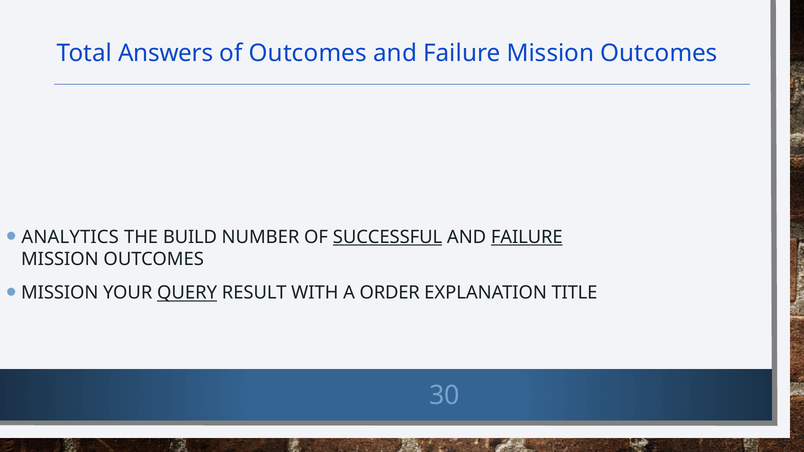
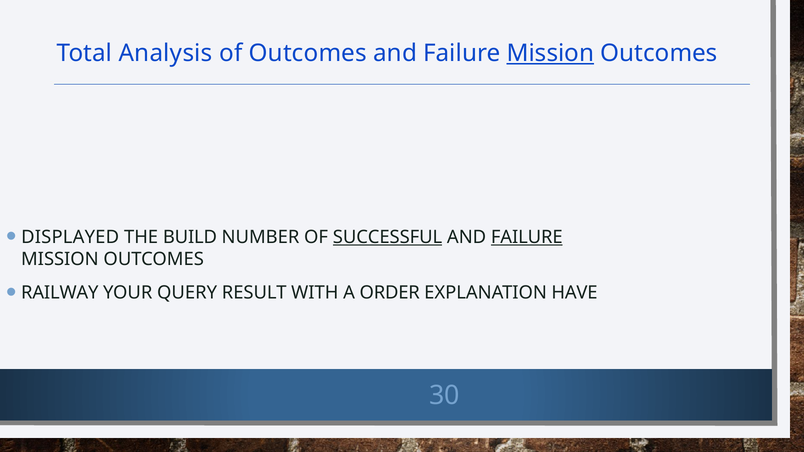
Answers: Answers -> Analysis
Mission at (550, 53) underline: none -> present
ANALYTICS: ANALYTICS -> DISPLAYED
MISSION at (60, 293): MISSION -> RAILWAY
QUERY underline: present -> none
TITLE: TITLE -> HAVE
